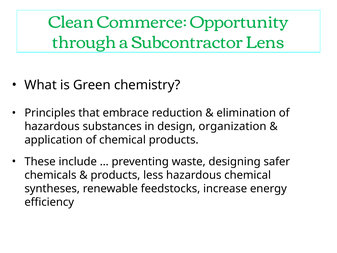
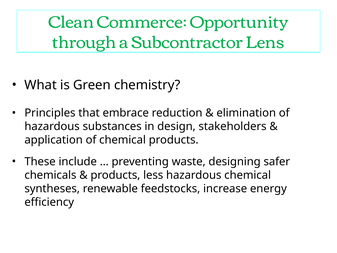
organization: organization -> stakeholders
